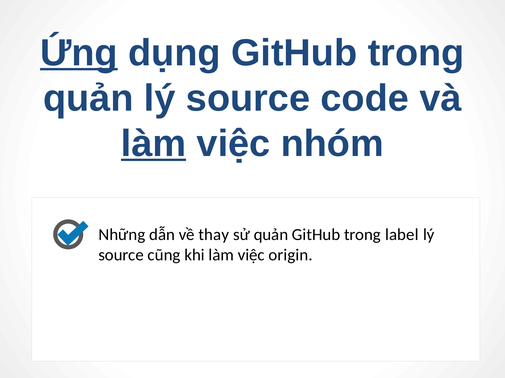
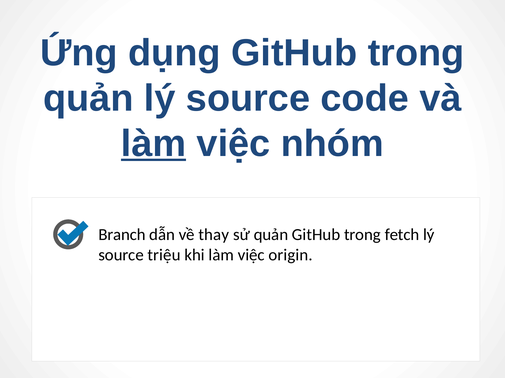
Ứng underline: present -> none
Những: Những -> Branch
label: label -> fetch
cũng: cũng -> triệu
